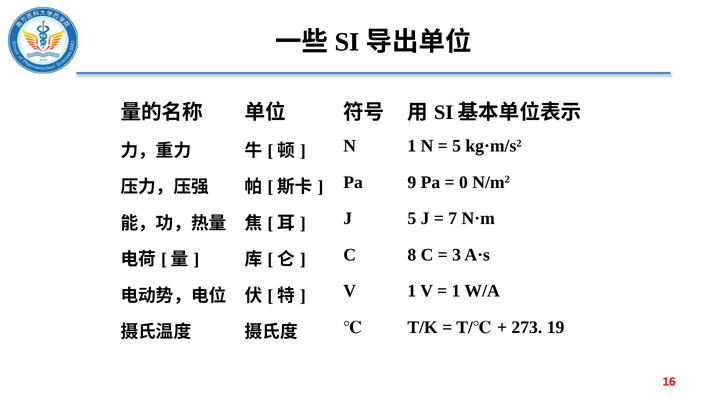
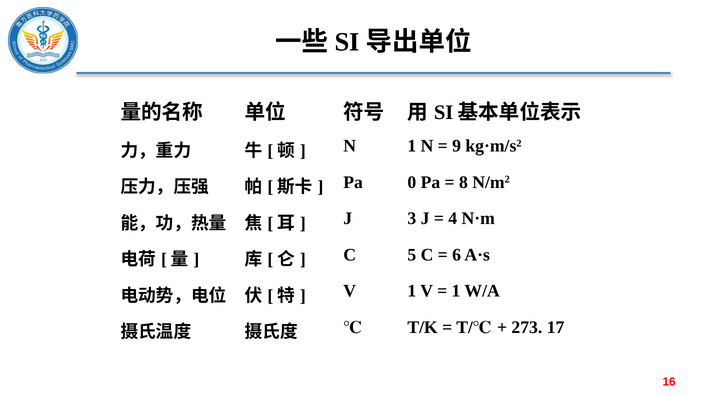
5 at (457, 146): 5 -> 9
9: 9 -> 0
0: 0 -> 8
J 5: 5 -> 3
7: 7 -> 4
8: 8 -> 5
3: 3 -> 6
19: 19 -> 17
